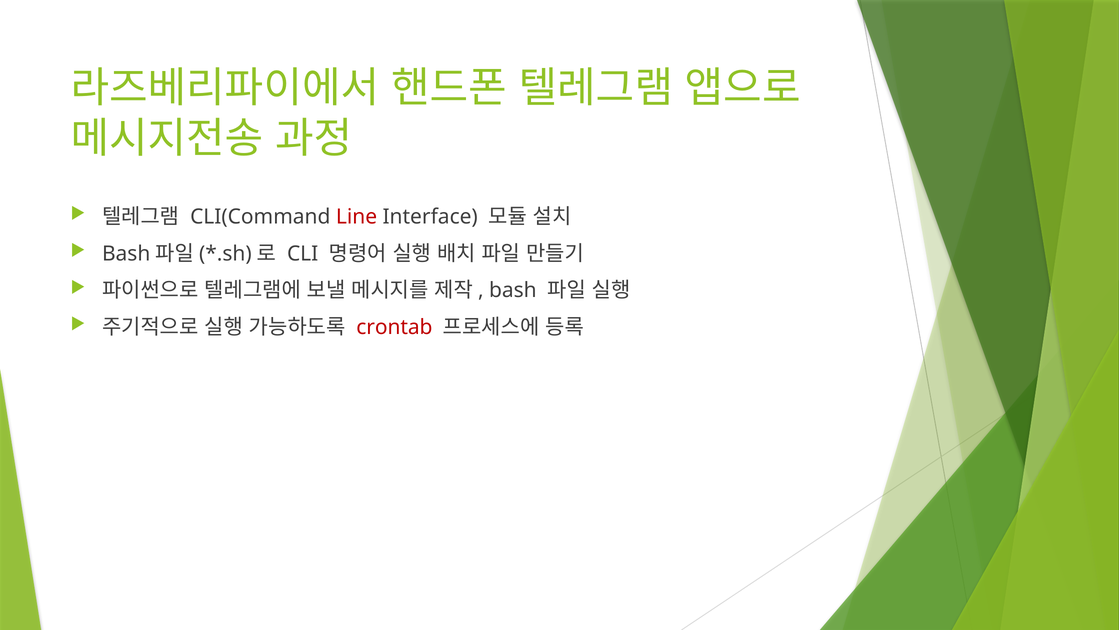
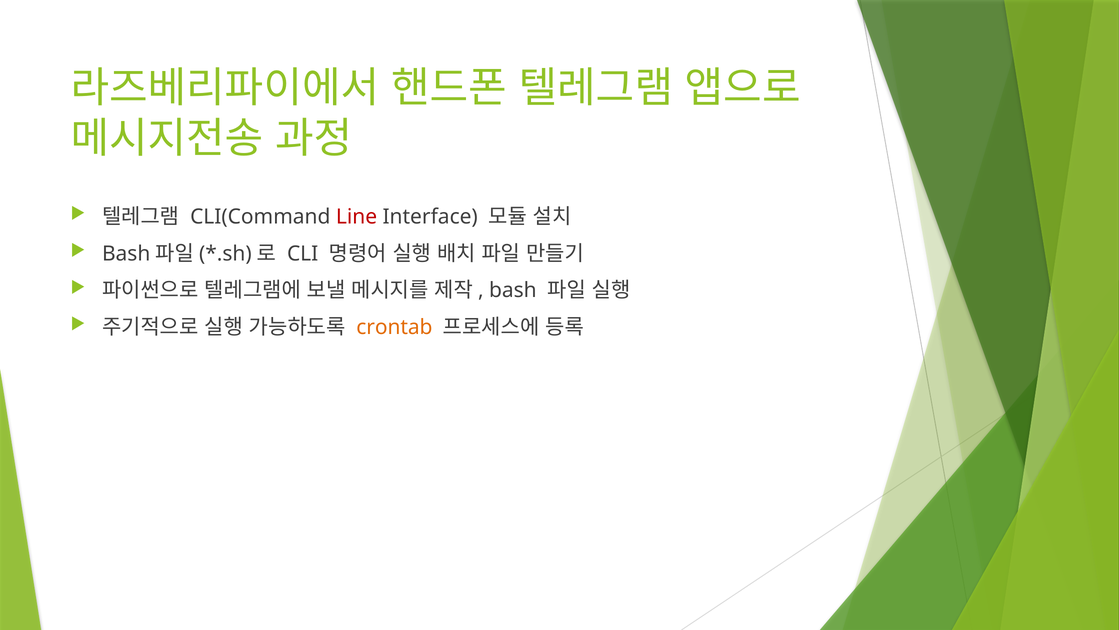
crontab colour: red -> orange
